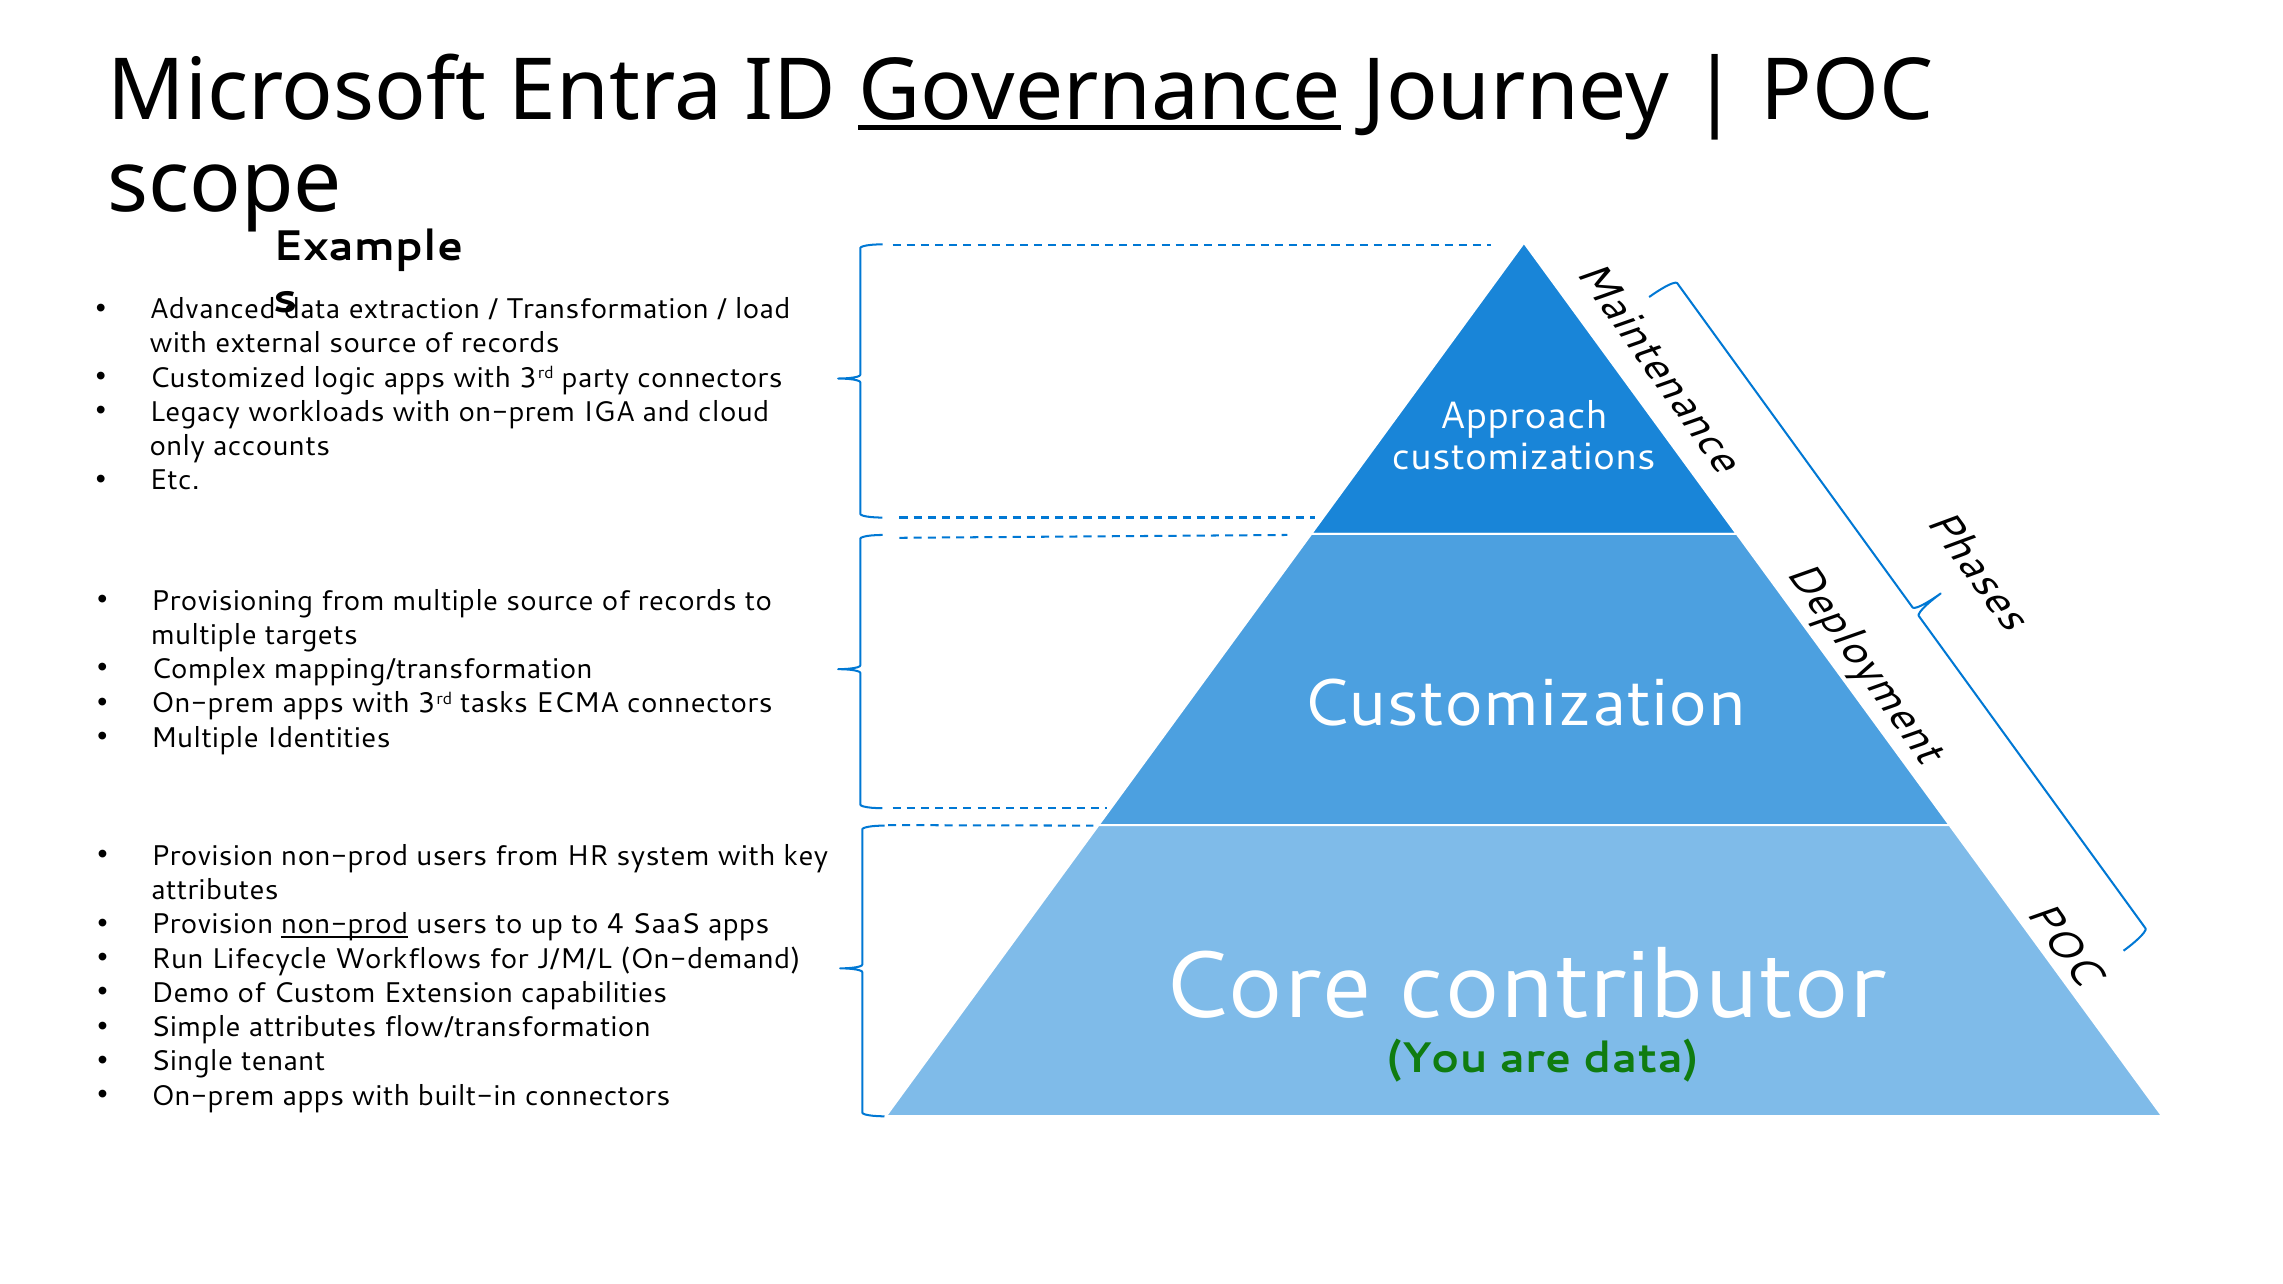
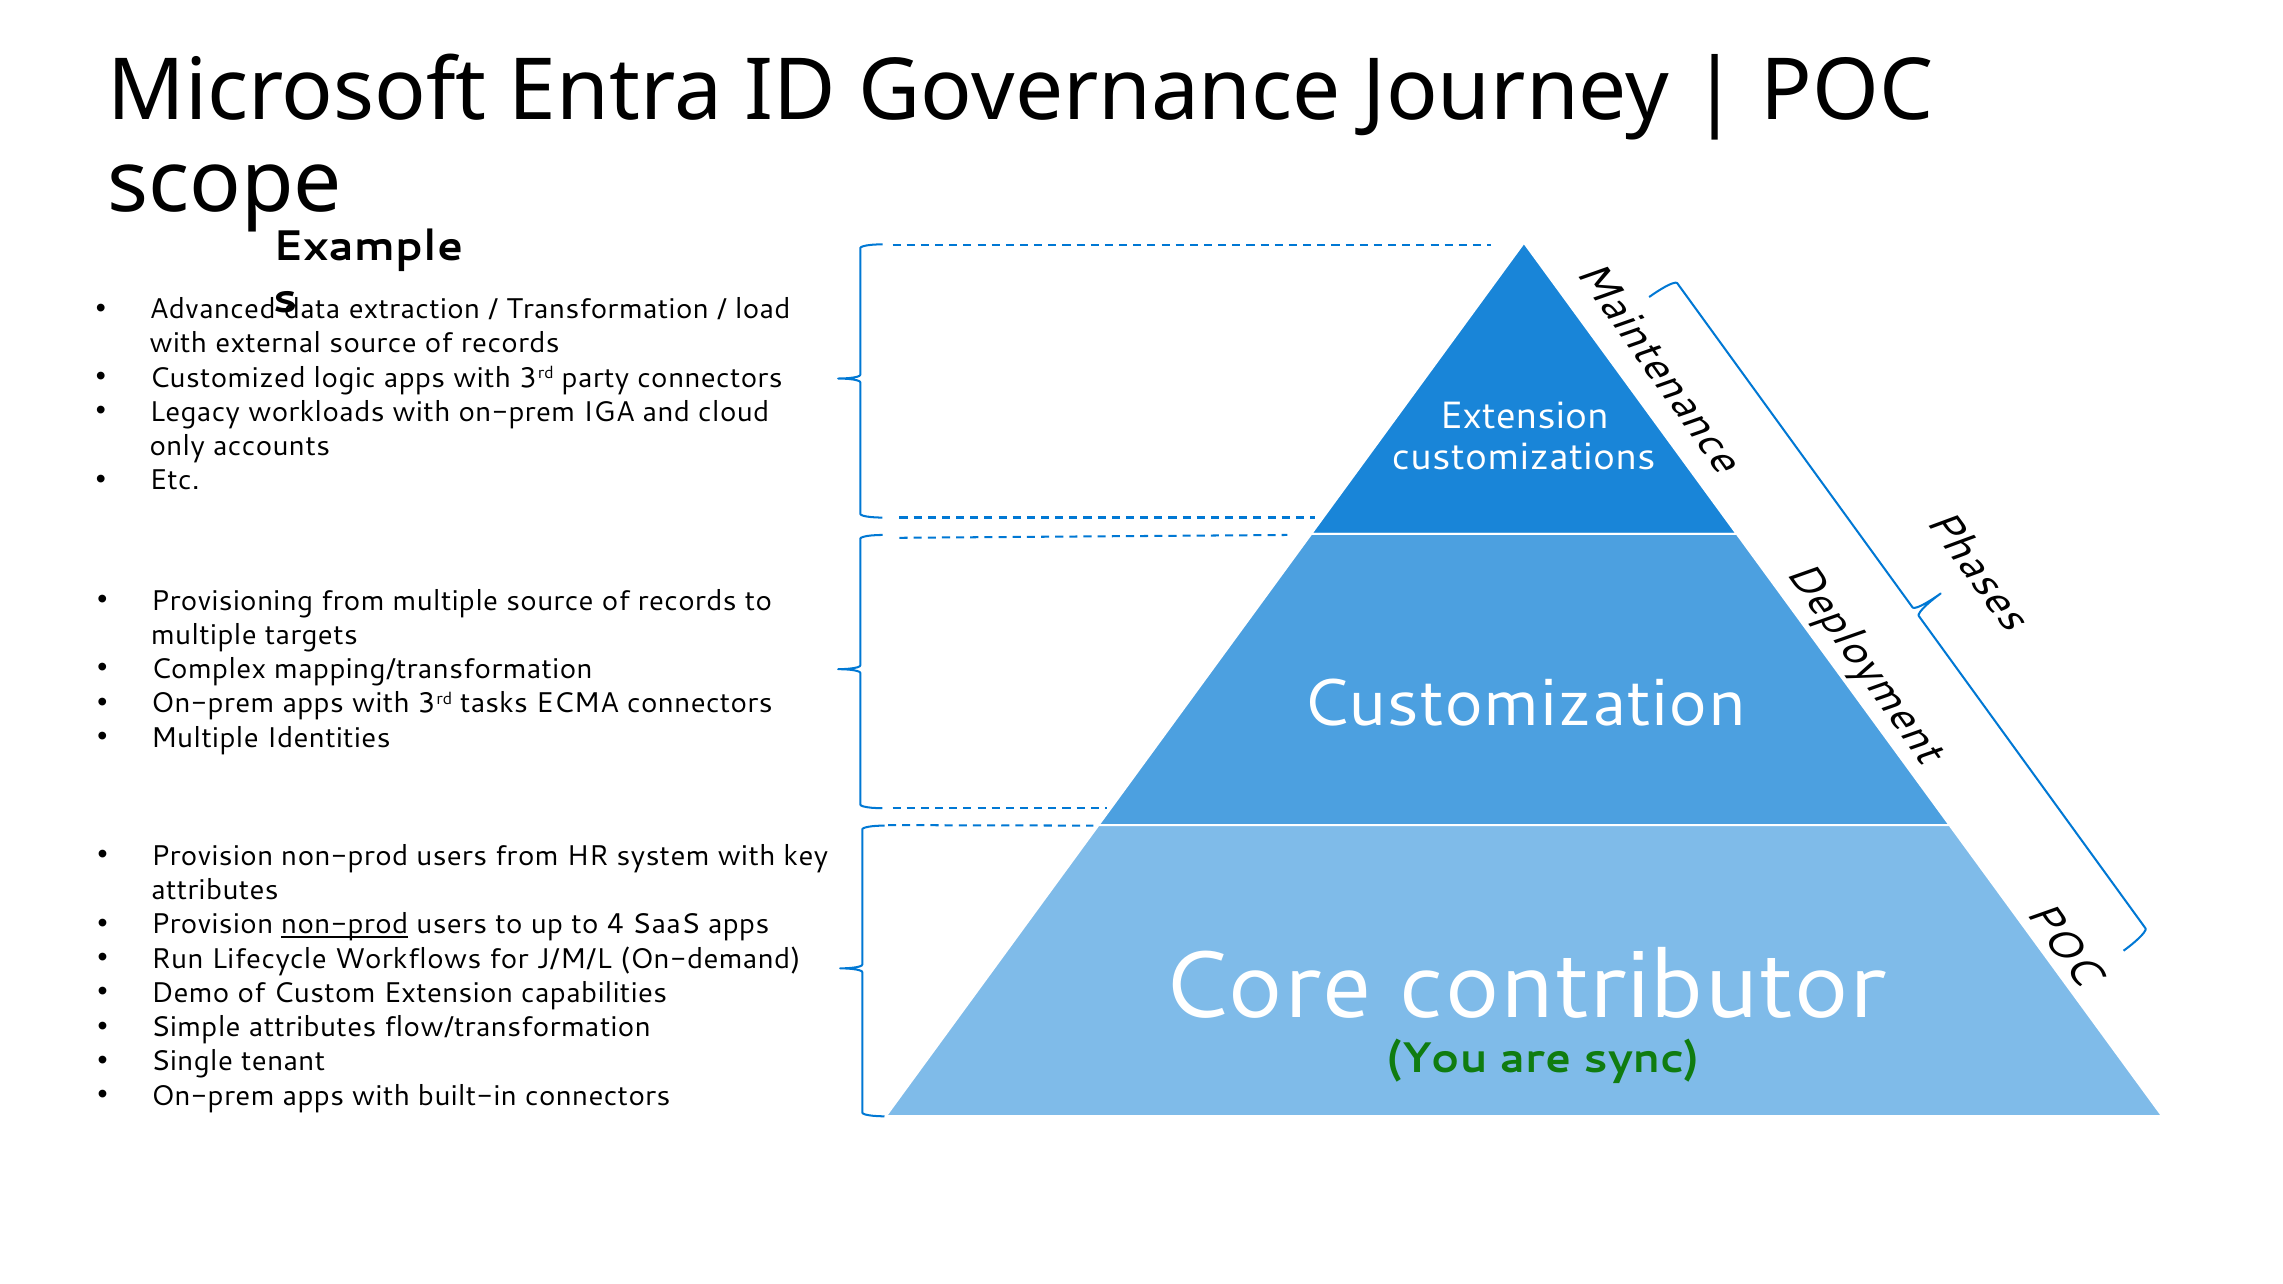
Governance underline: present -> none
Approach at (1524, 416): Approach -> Extension
are data: data -> sync
